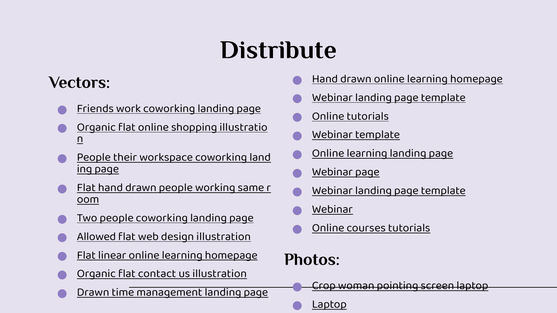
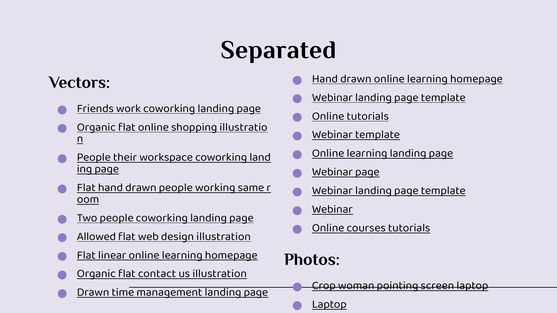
Distribute: Distribute -> Separated
